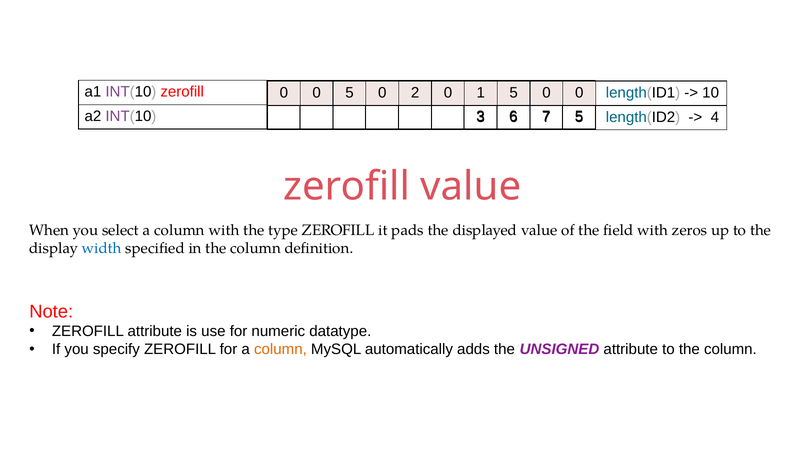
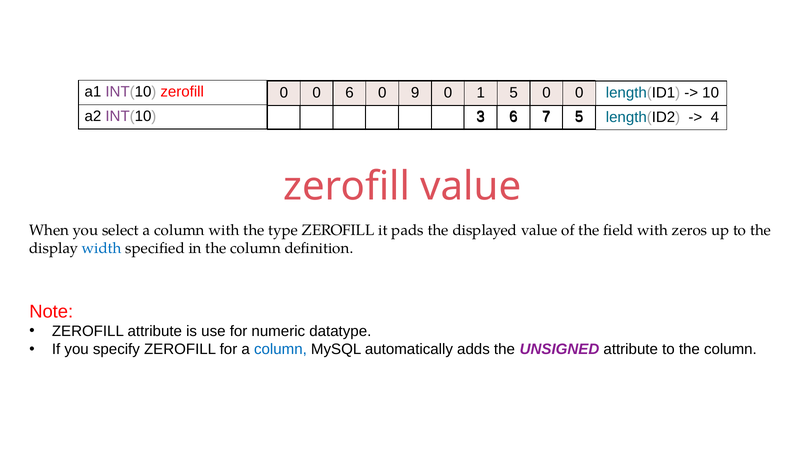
0 5: 5 -> 6
2: 2 -> 9
column at (280, 349) colour: orange -> blue
